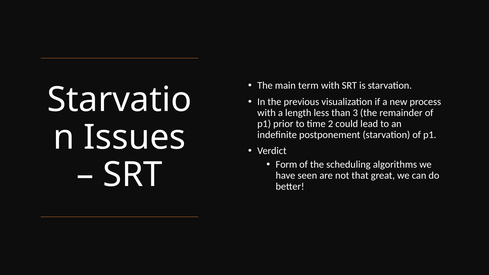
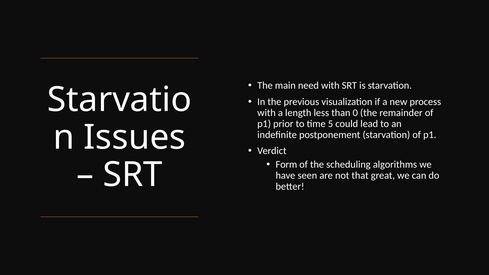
term: term -> need
3: 3 -> 0
2: 2 -> 5
